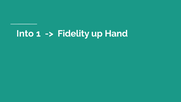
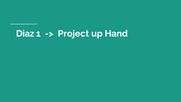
Into: Into -> Diaz
Fidelity: Fidelity -> Project
